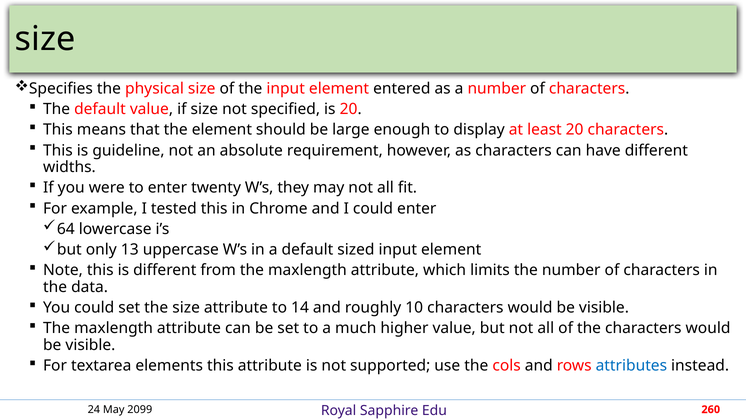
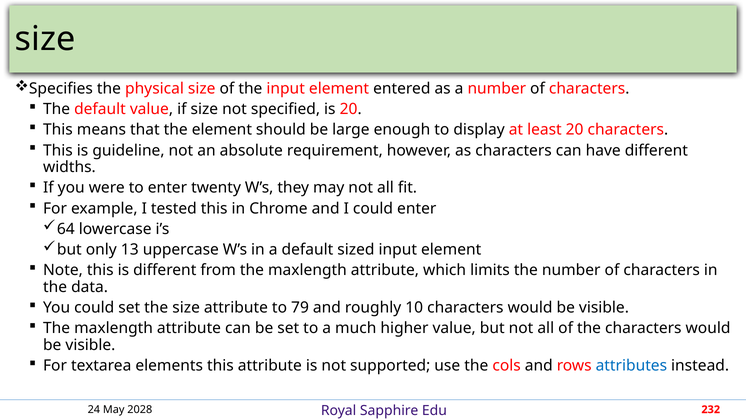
14: 14 -> 79
2099: 2099 -> 2028
260: 260 -> 232
